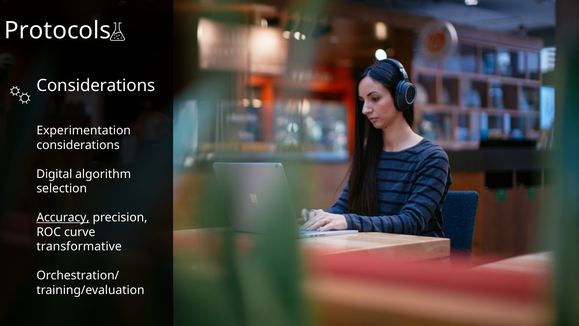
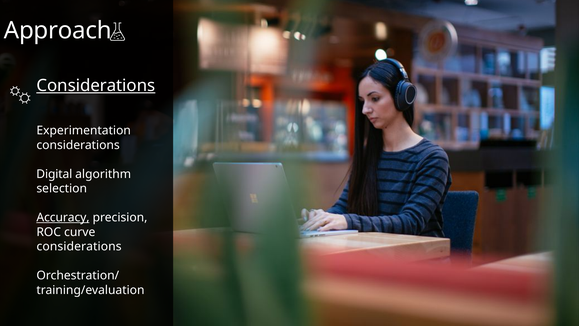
Protocols: Protocols -> Approach
Considerations at (96, 86) underline: none -> present
transformative at (79, 246): transformative -> considerations
